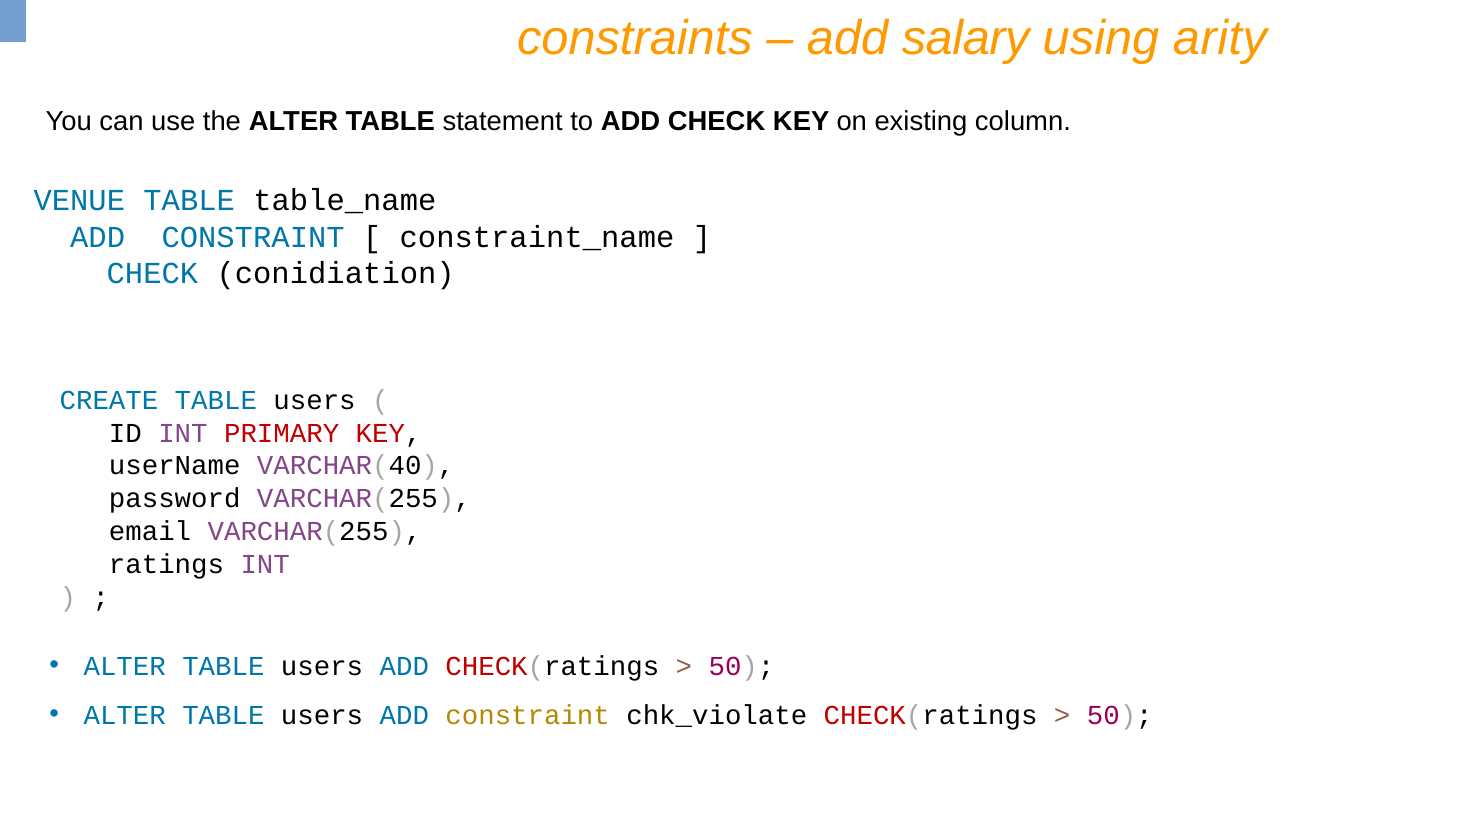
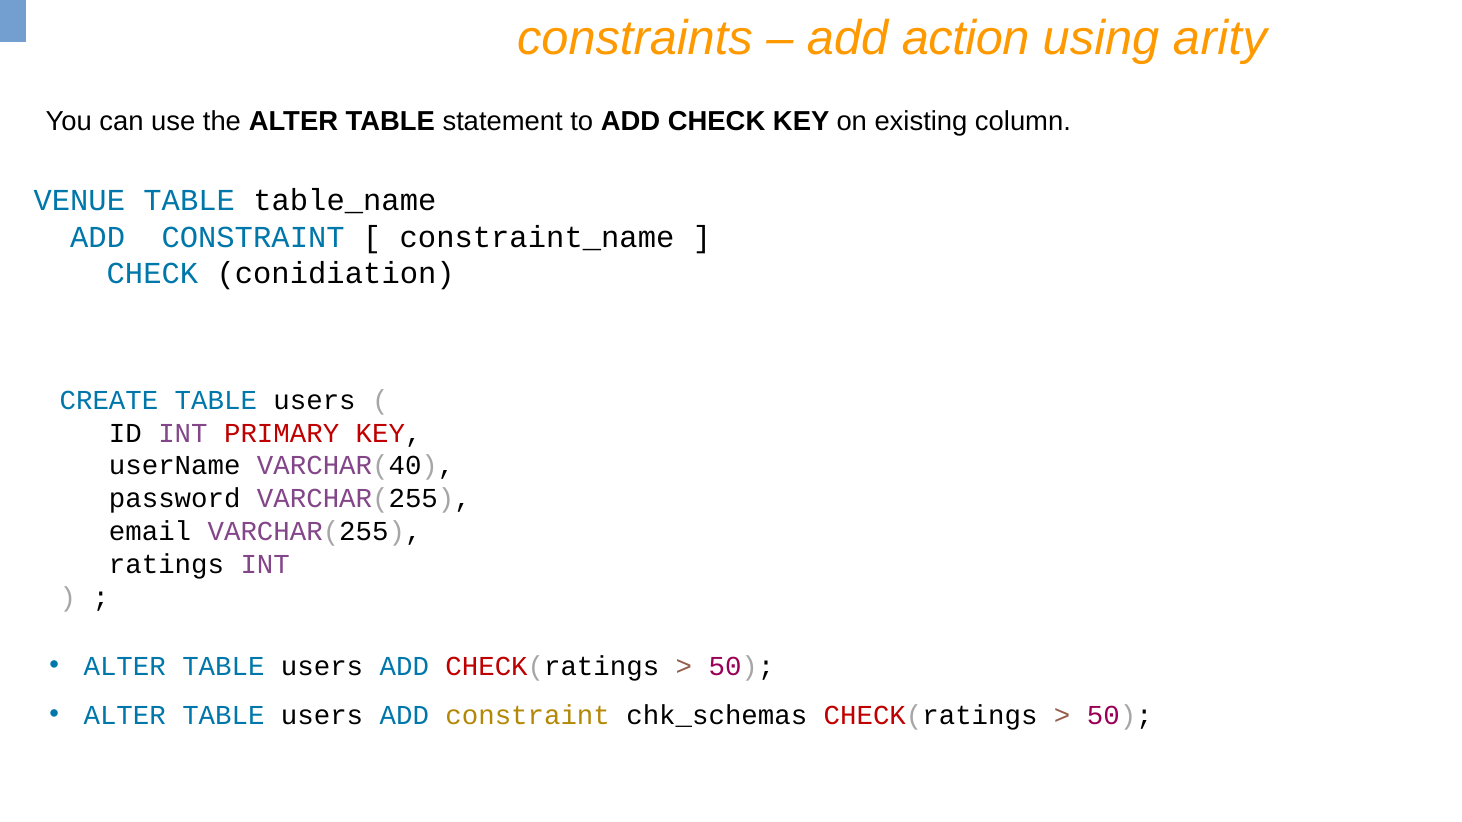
salary: salary -> action
chk_violate: chk_violate -> chk_schemas
